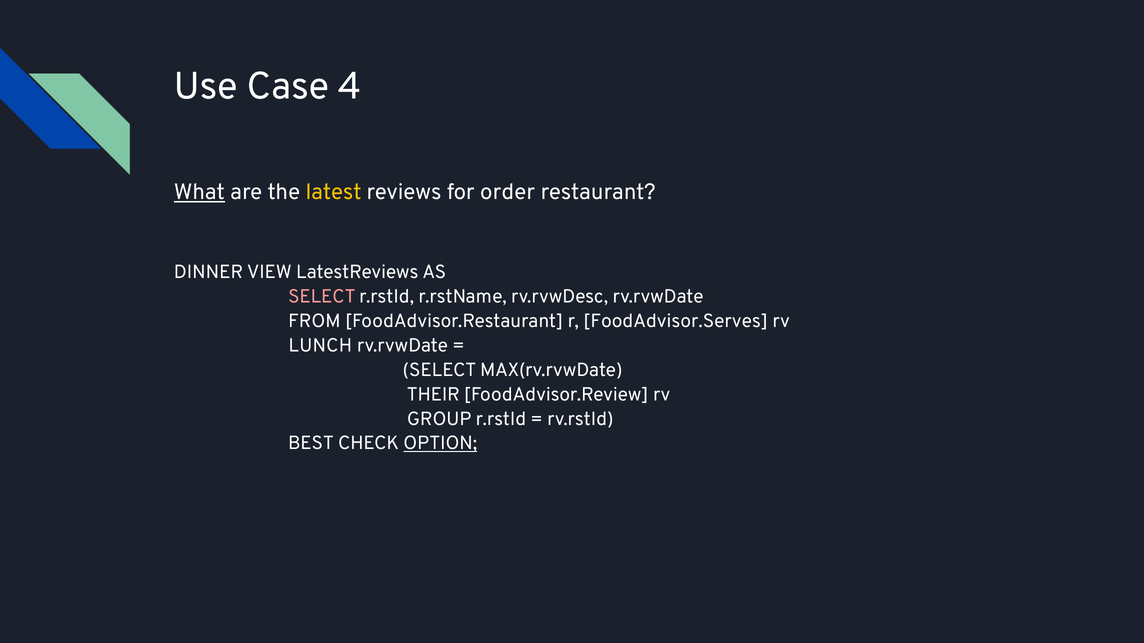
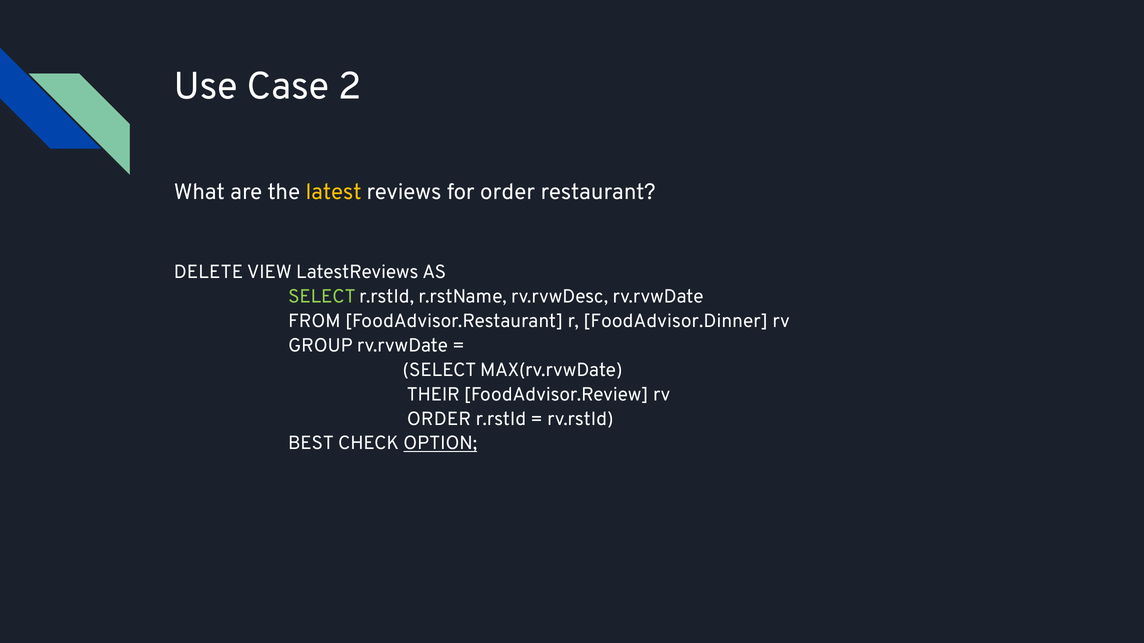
4: 4 -> 2
What underline: present -> none
DINNER: DINNER -> DELETE
SELECT at (322, 297) colour: pink -> light green
FoodAdvisor.Serves: FoodAdvisor.Serves -> FoodAdvisor.Dinner
LUNCH: LUNCH -> GROUP
GROUP at (439, 419): GROUP -> ORDER
